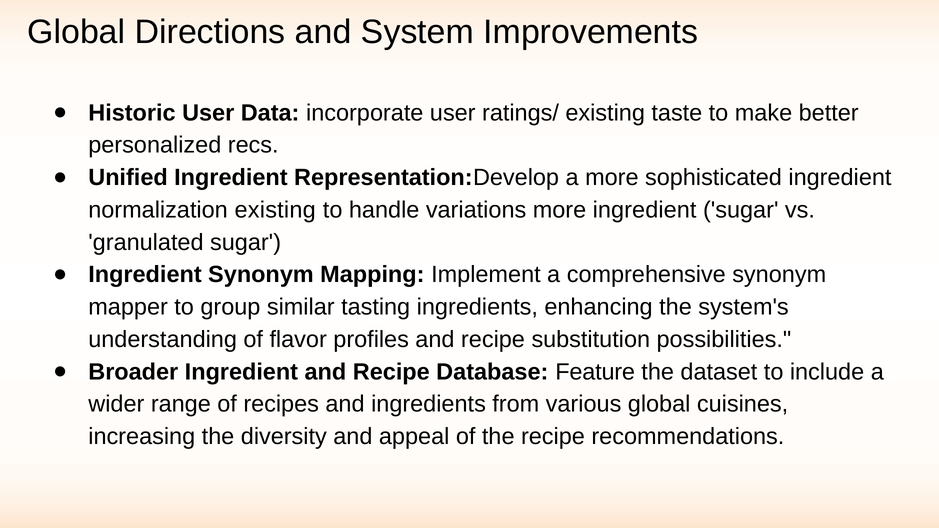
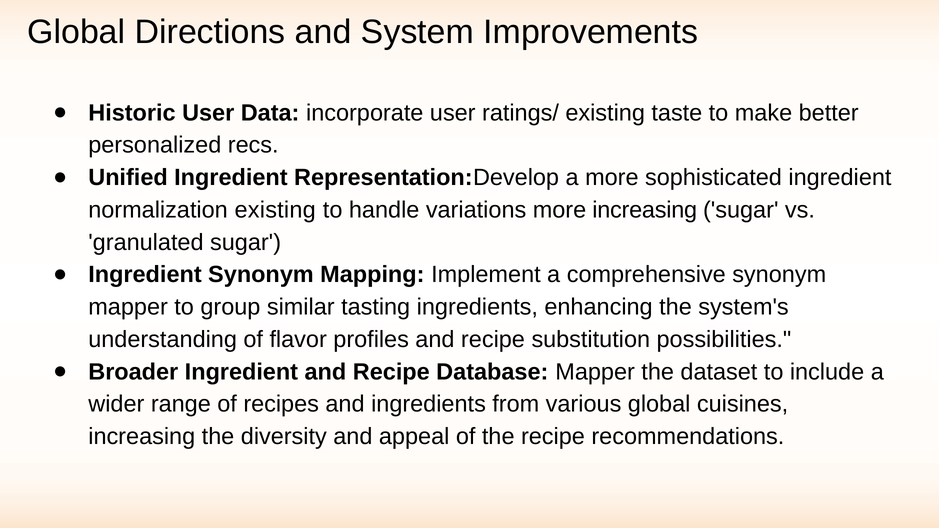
more ingredient: ingredient -> increasing
Database Feature: Feature -> Mapper
